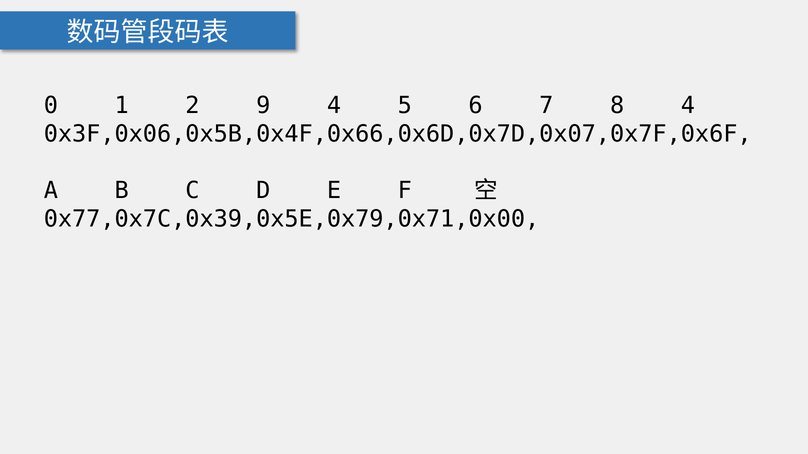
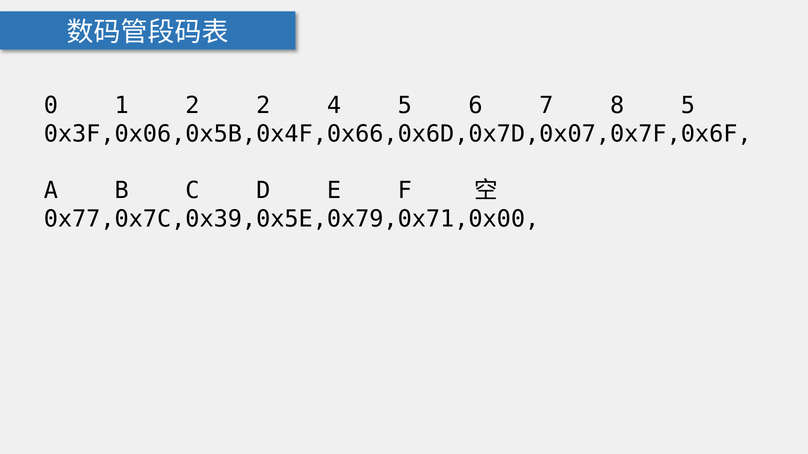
2 9: 9 -> 2
8 4: 4 -> 5
